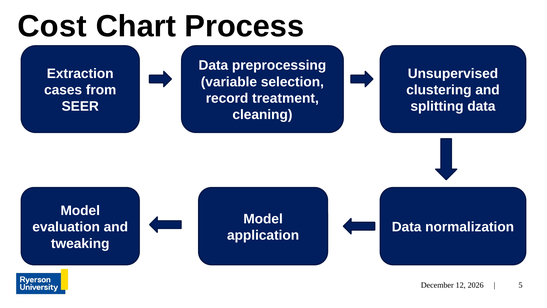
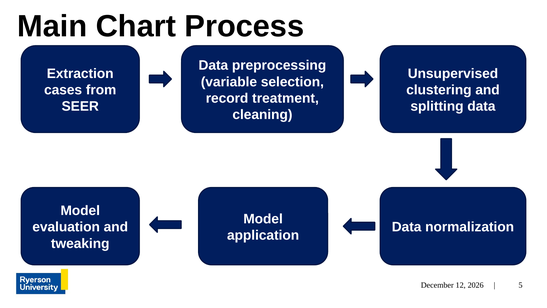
Cost: Cost -> Main
